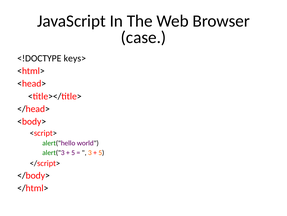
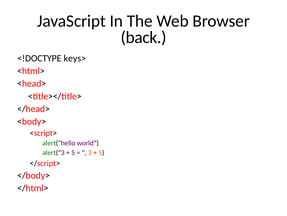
case: case -> back
